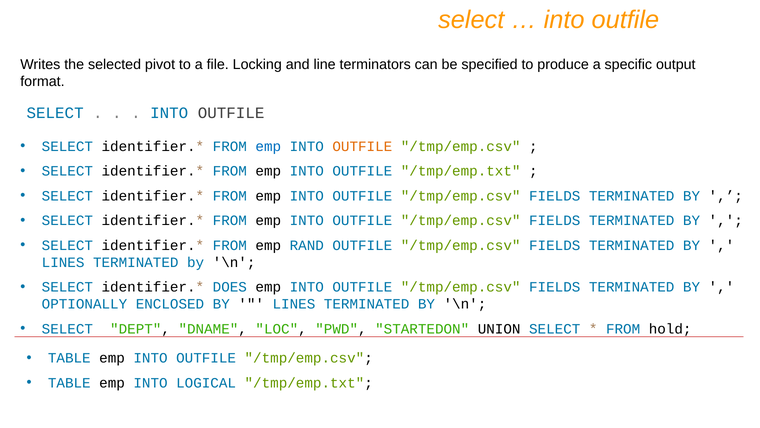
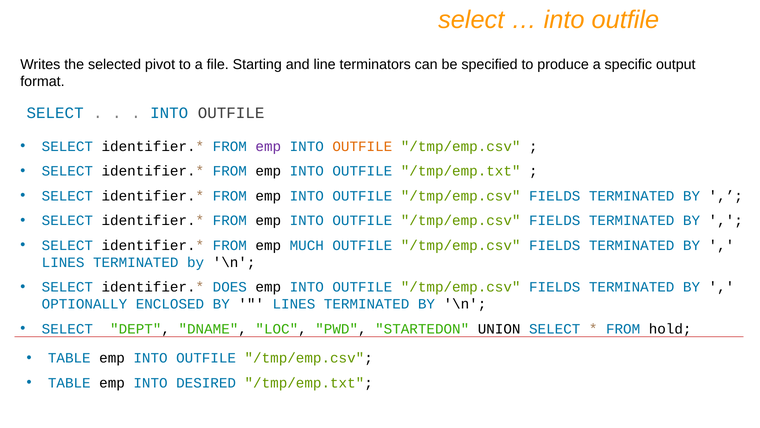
Locking: Locking -> Starting
emp at (268, 146) colour: blue -> purple
RAND: RAND -> MUCH
LOGICAL: LOGICAL -> DESIRED
